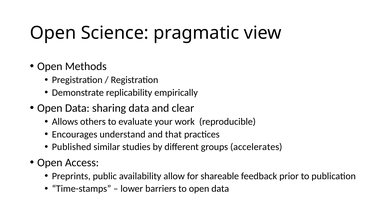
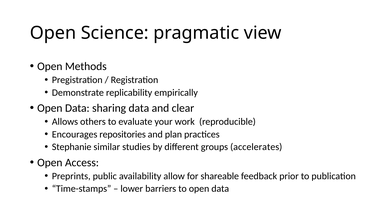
understand: understand -> repositories
that: that -> plan
Published: Published -> Stephanie
